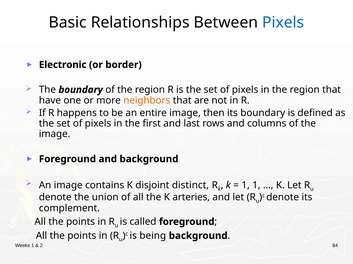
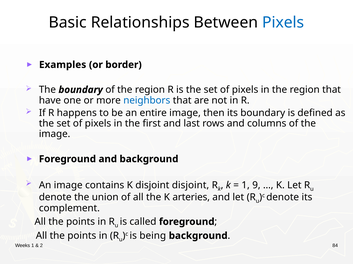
Electronic: Electronic -> Examples
neighbors colour: orange -> blue
disjoint distinct: distinct -> disjoint
1 1: 1 -> 9
